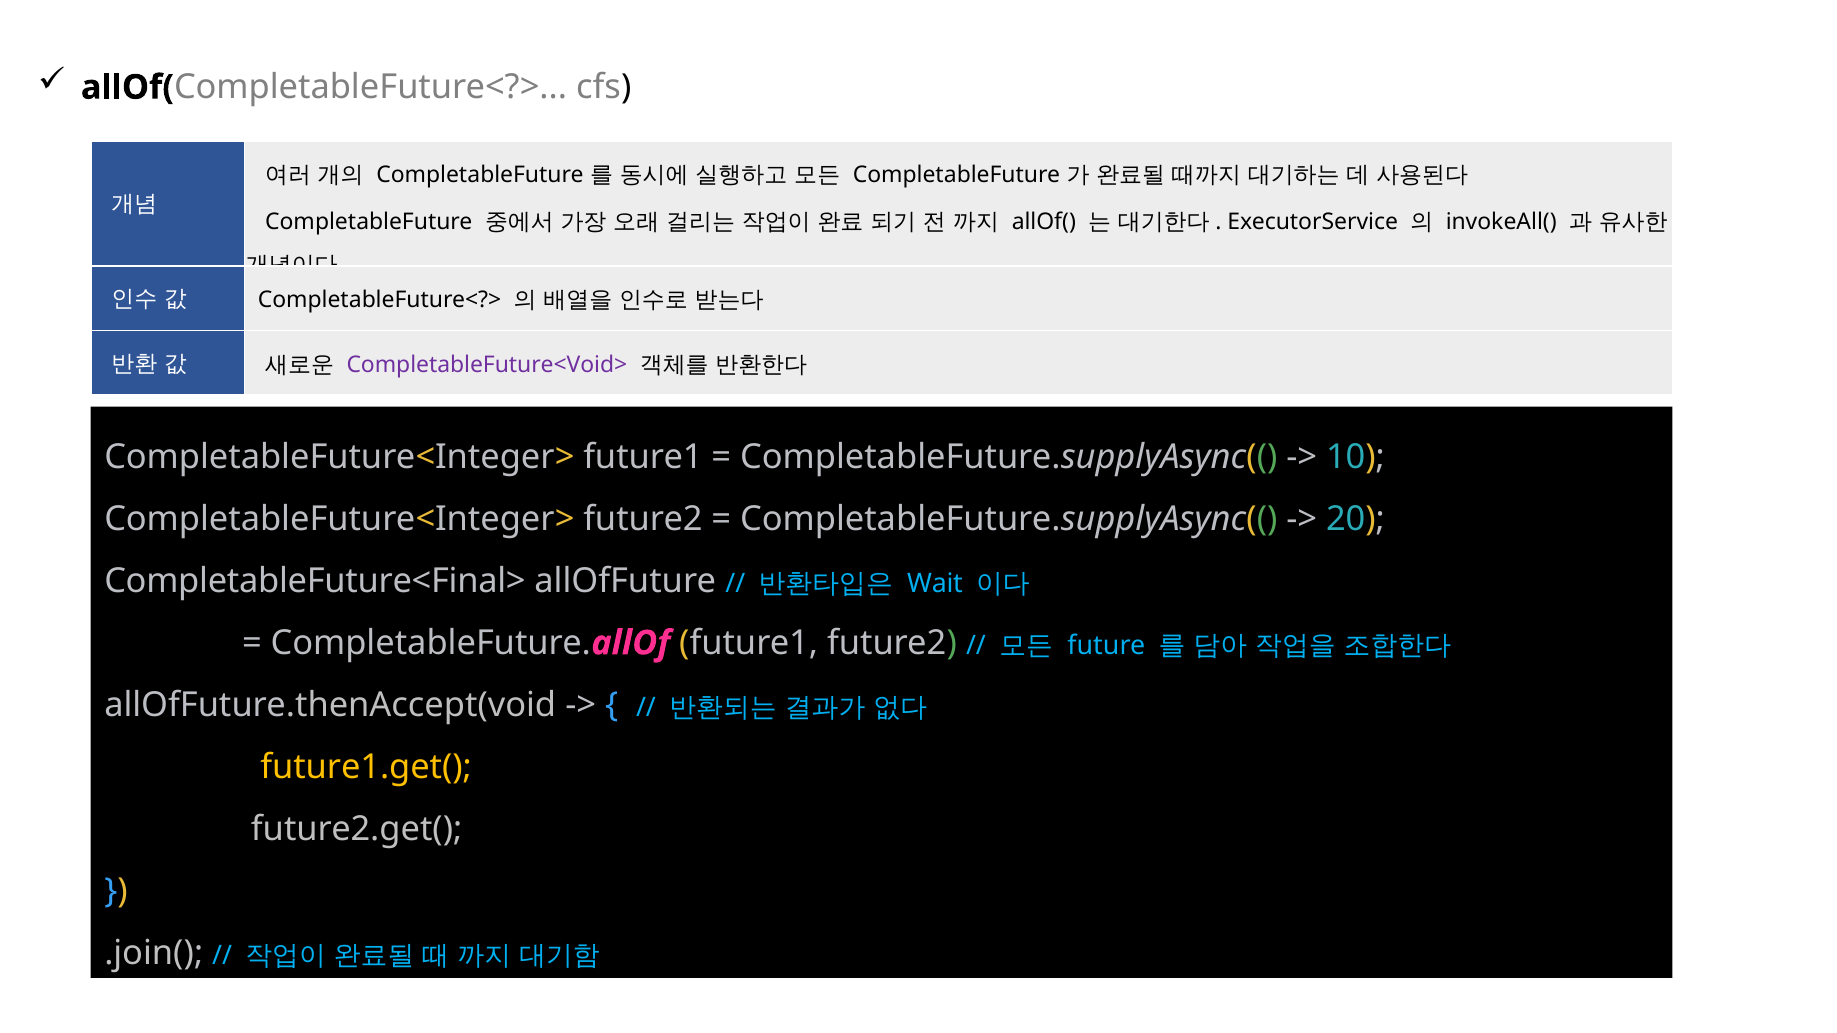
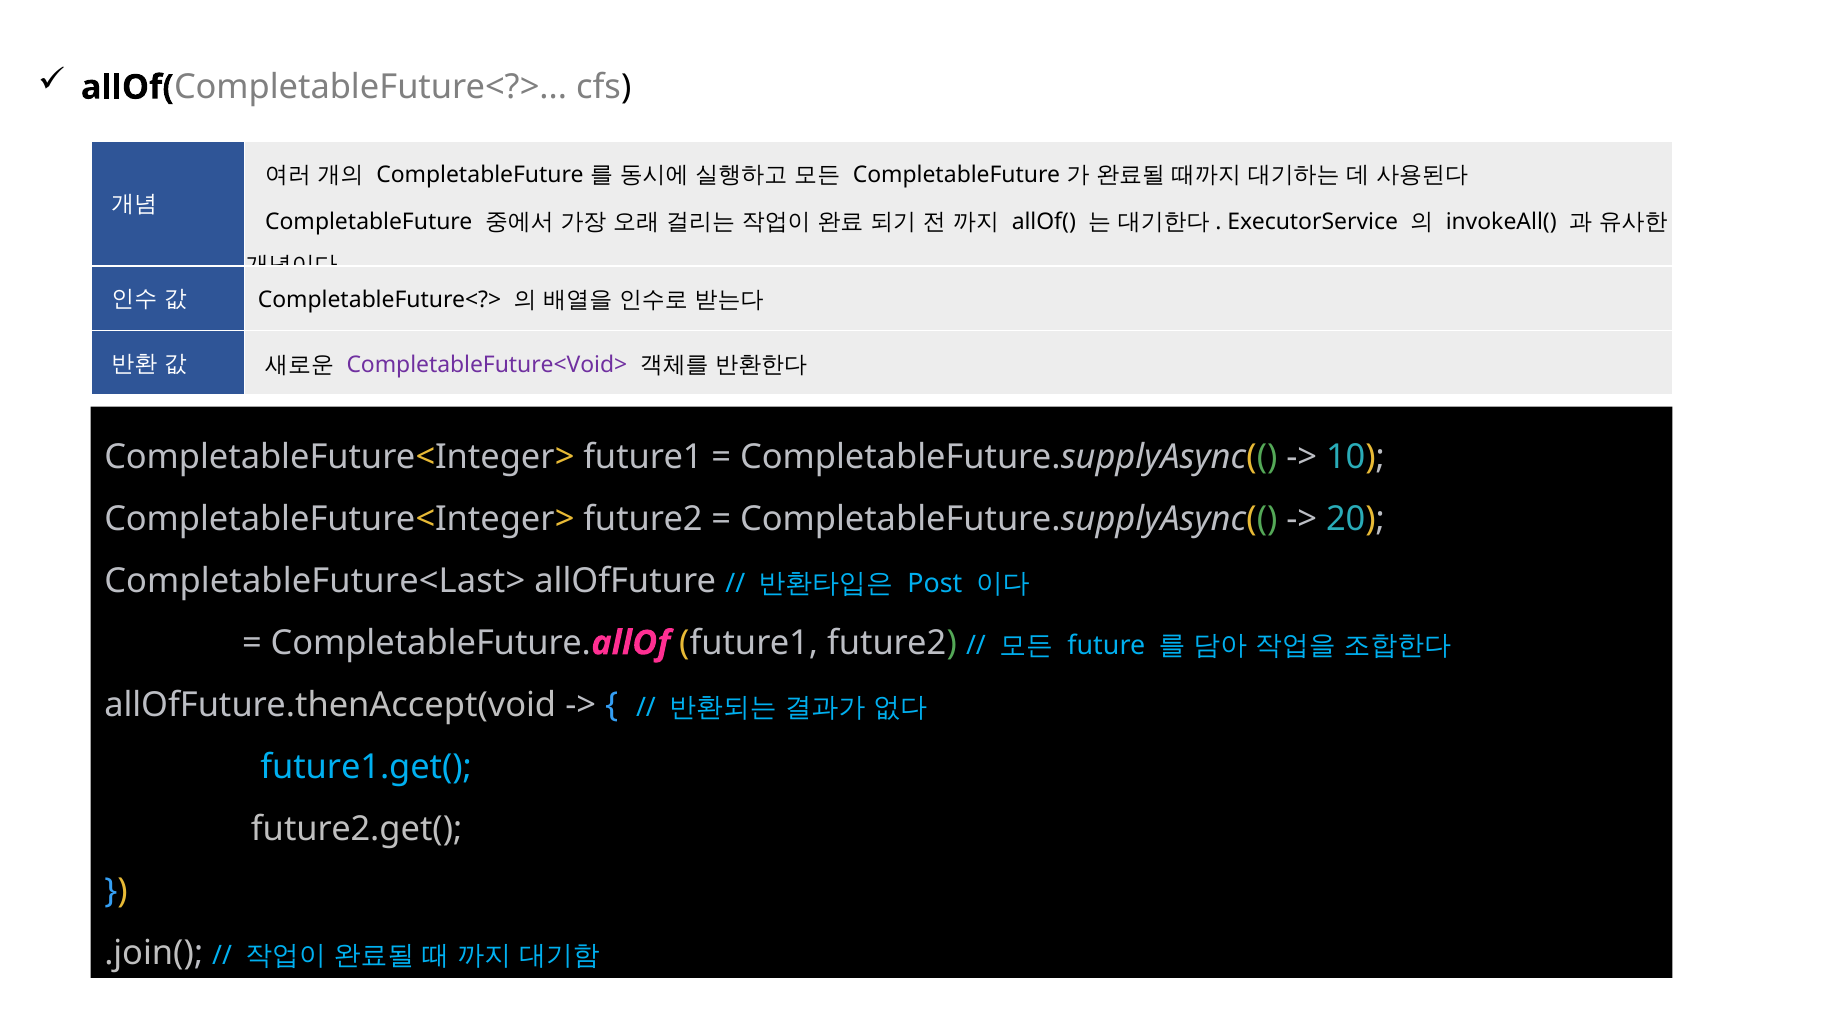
CompletableFuture<Final>: CompletableFuture<Final> -> CompletableFuture<Last>
Wait: Wait -> Post
future1.get( colour: yellow -> light blue
